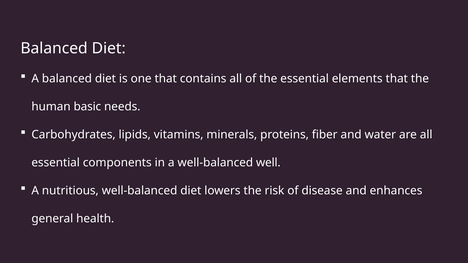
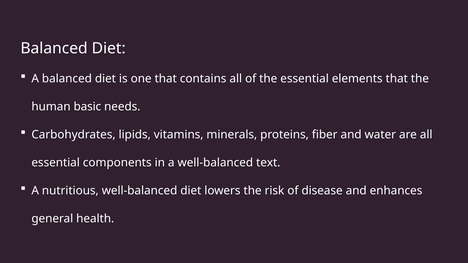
well: well -> text
